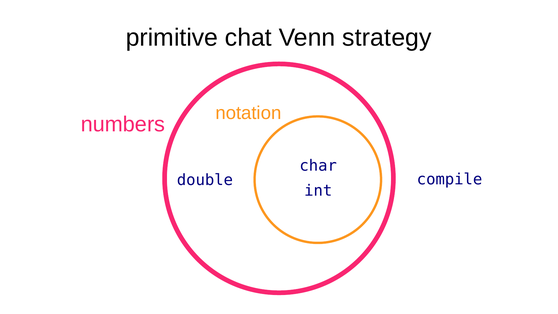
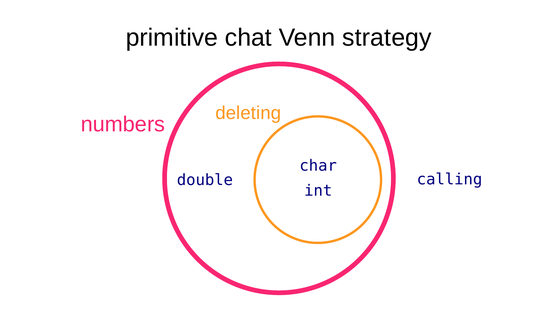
notation: notation -> deleting
compile: compile -> calling
